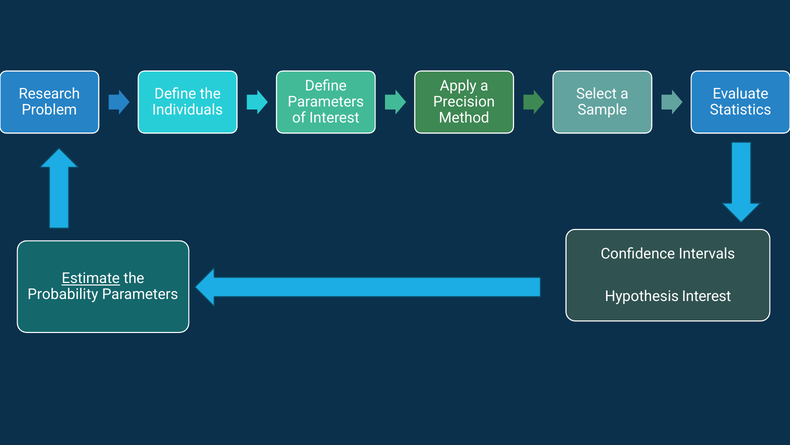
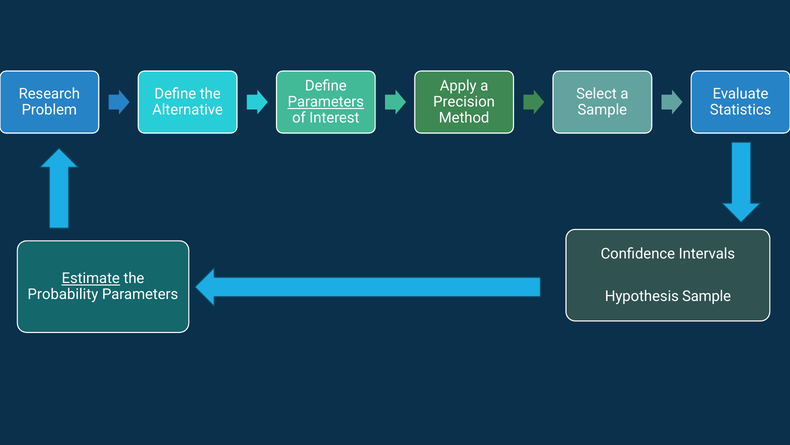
Parameters at (326, 102) underline: none -> present
Individuals: Individuals -> Alternative
Hypothesis Interest: Interest -> Sample
